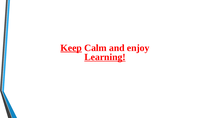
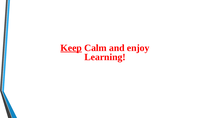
Learning underline: present -> none
